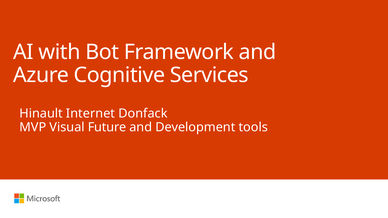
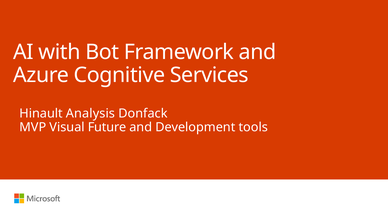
Internet: Internet -> Analysis
